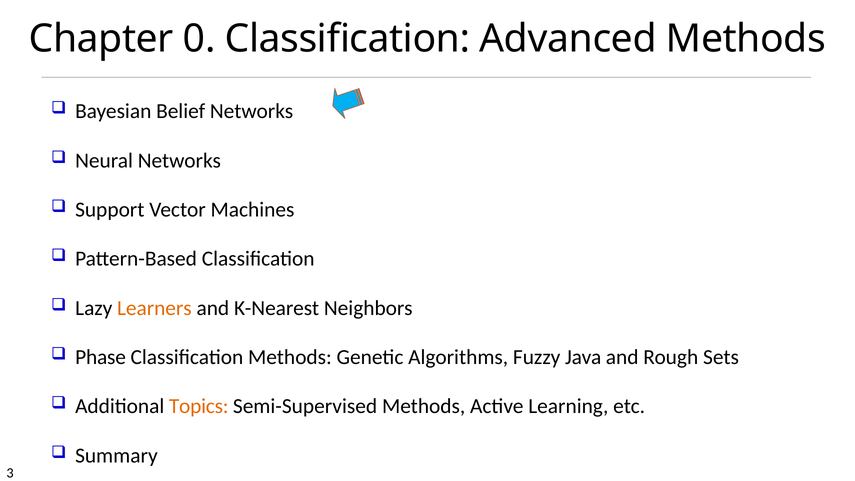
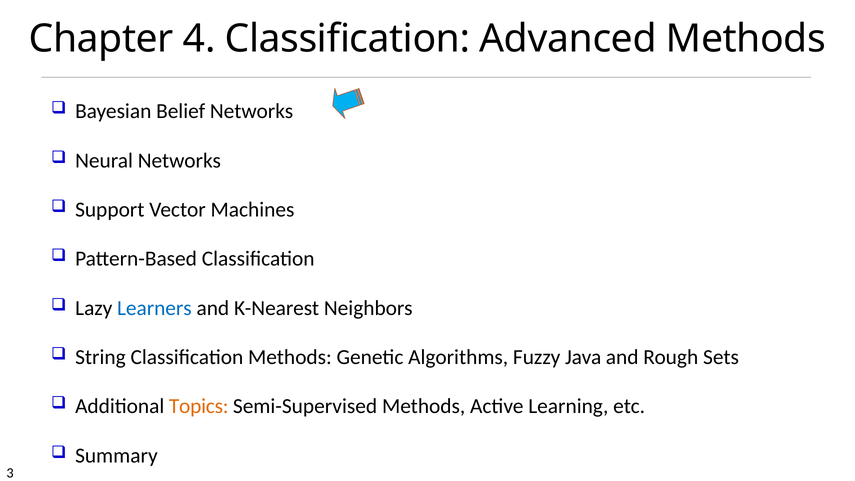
0: 0 -> 4
Learners colour: orange -> blue
Phase: Phase -> String
